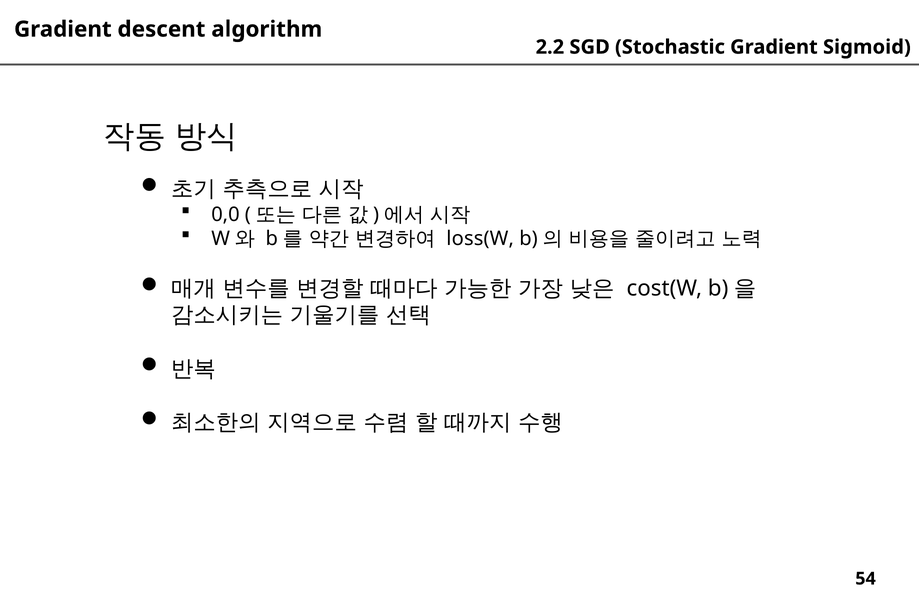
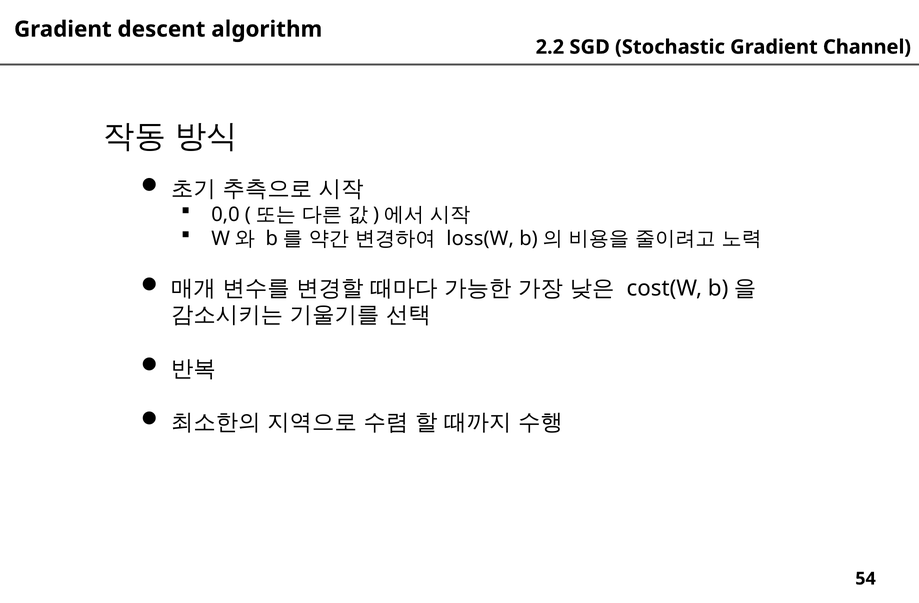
Sigmoid: Sigmoid -> Channel
